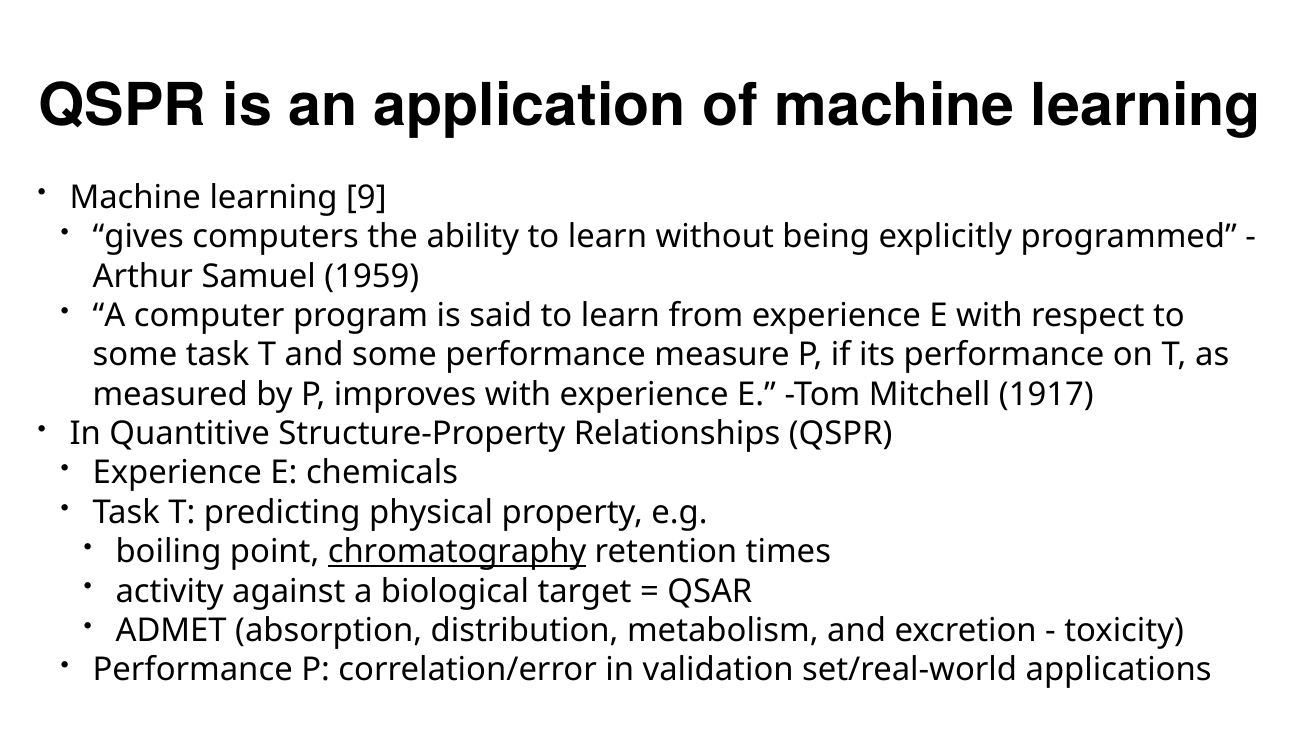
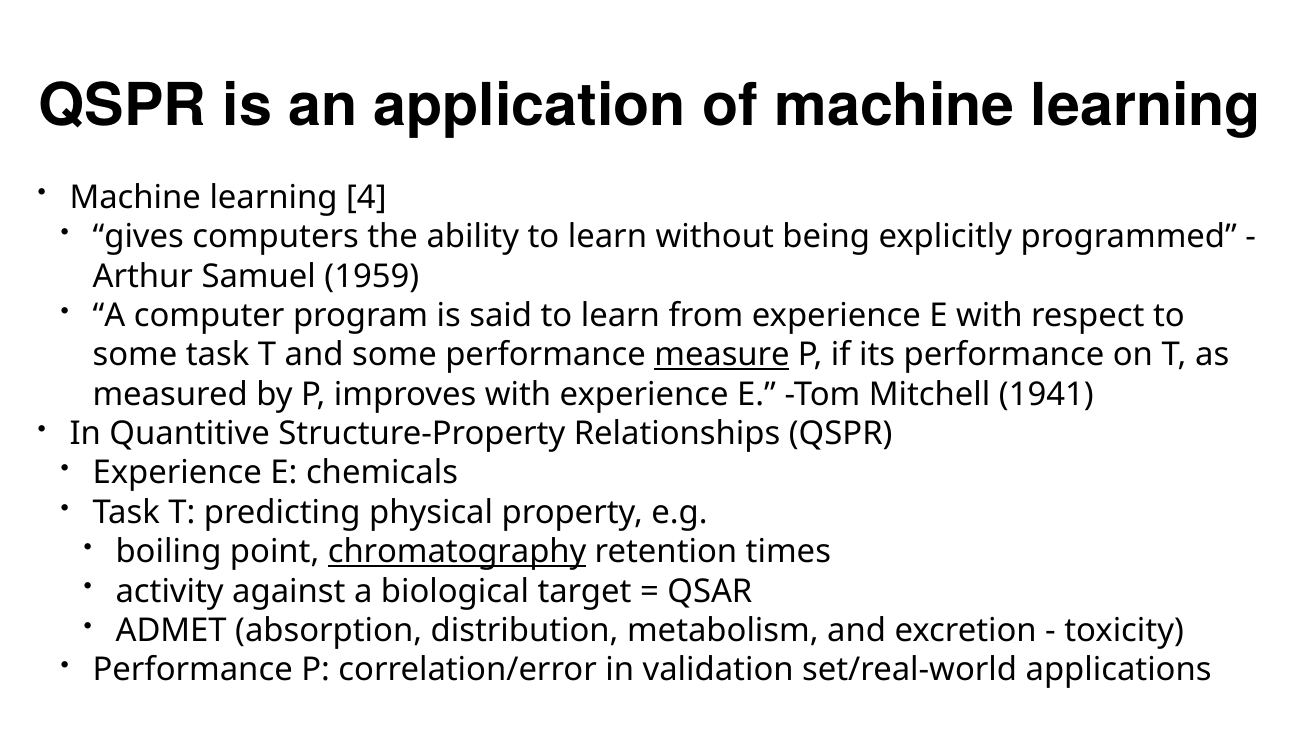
9: 9 -> 4
measure underline: none -> present
1917: 1917 -> 1941
